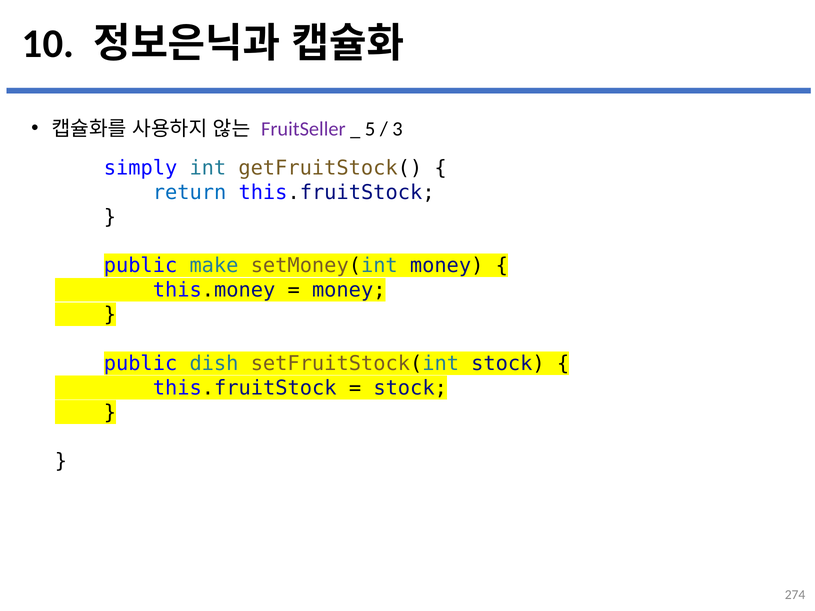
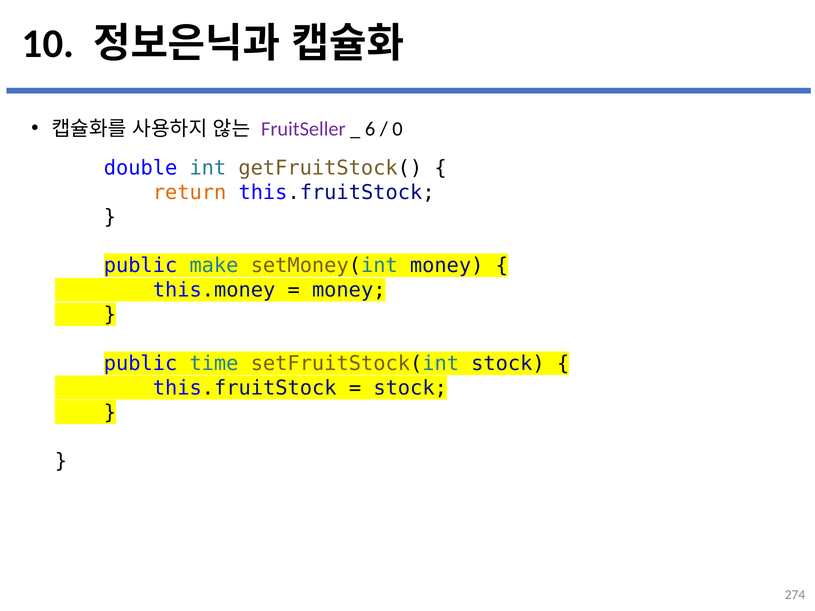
5: 5 -> 6
3: 3 -> 0
simply: simply -> double
return colour: blue -> orange
dish: dish -> time
